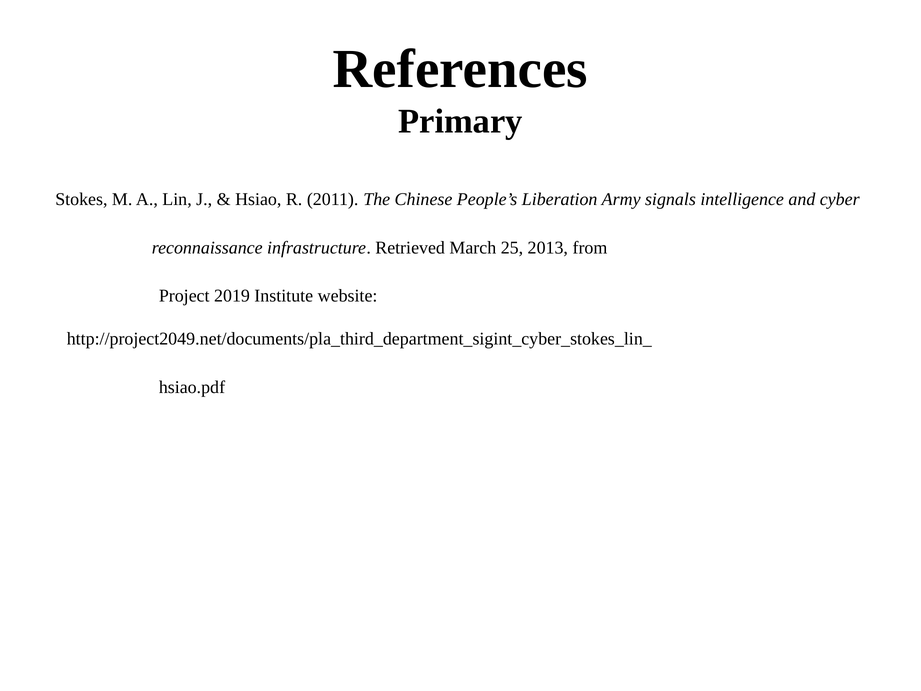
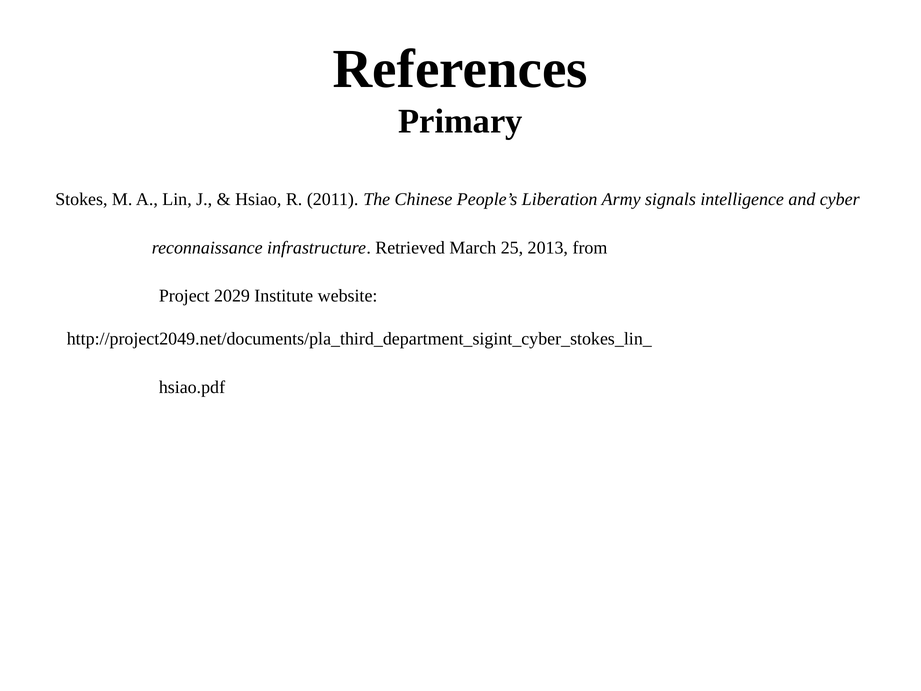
2019: 2019 -> 2029
